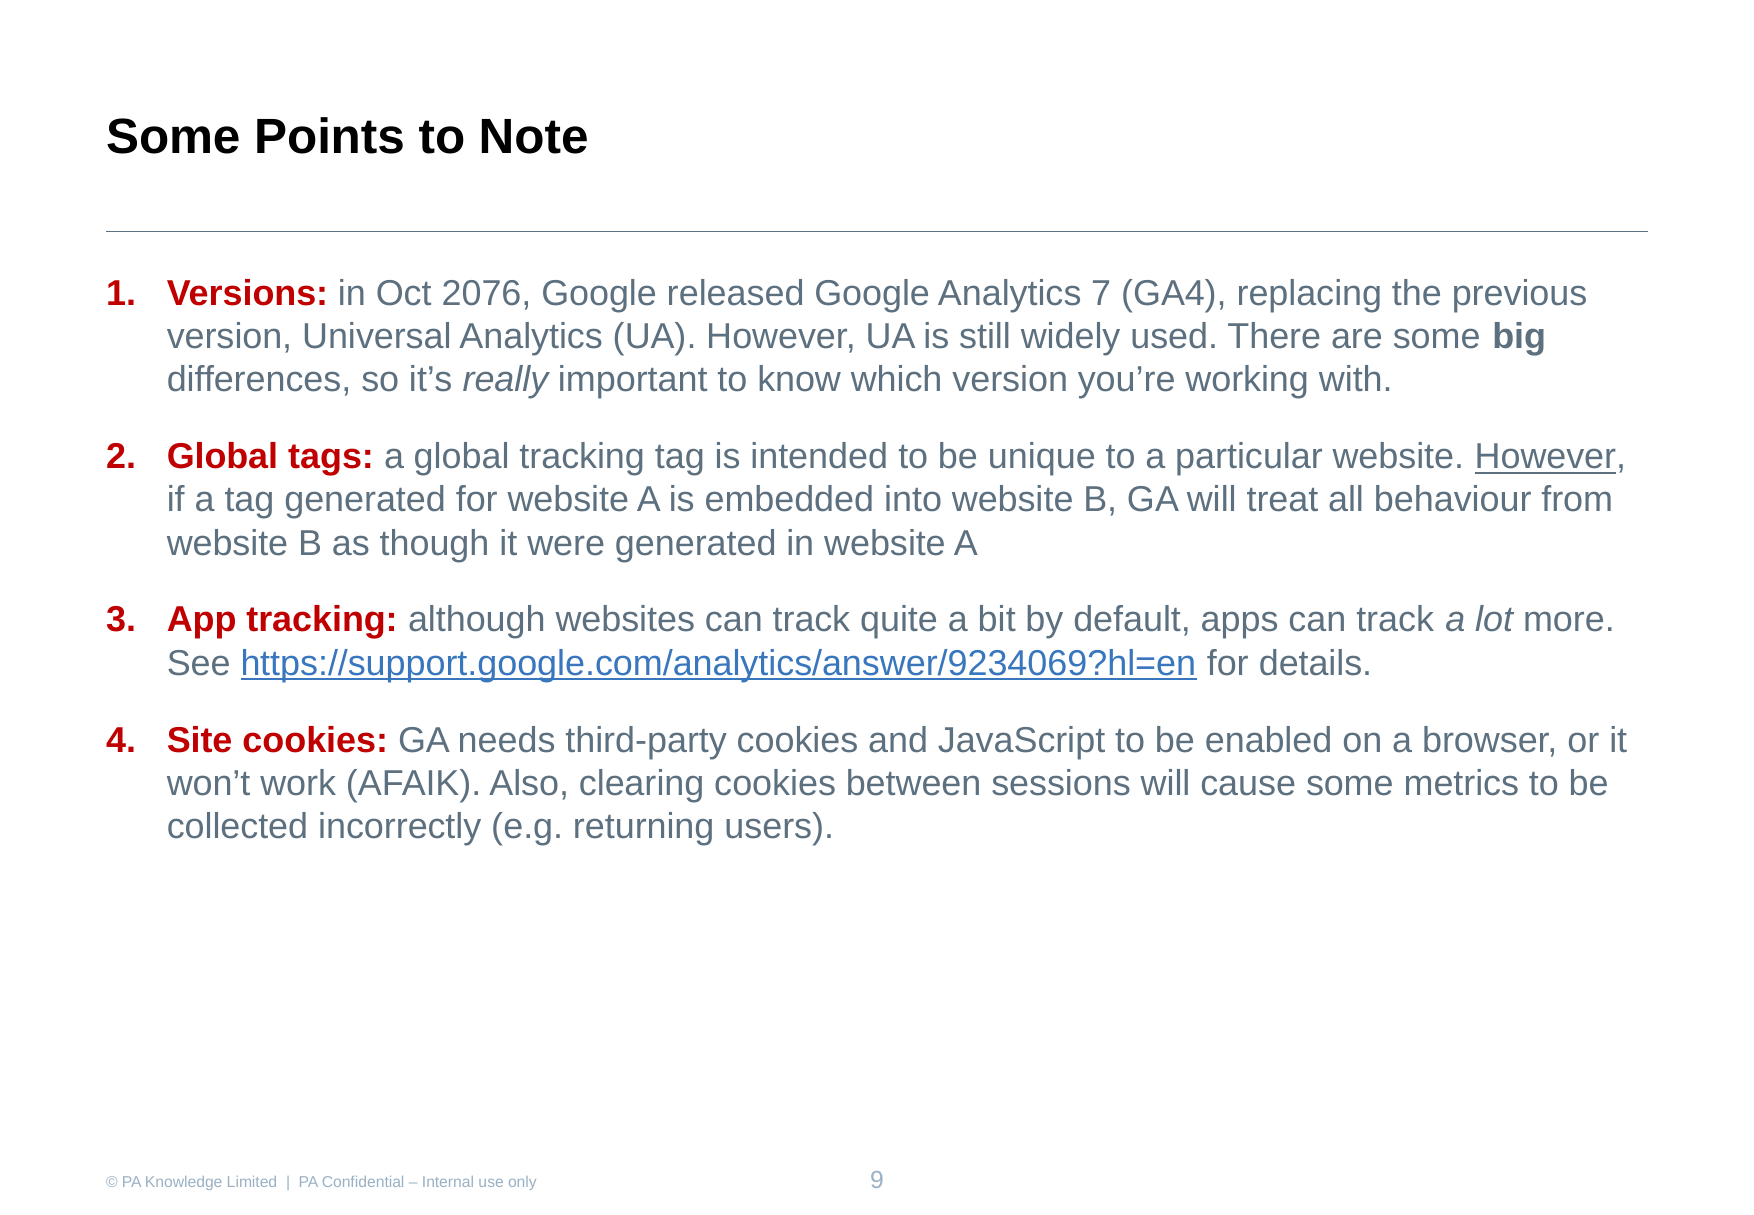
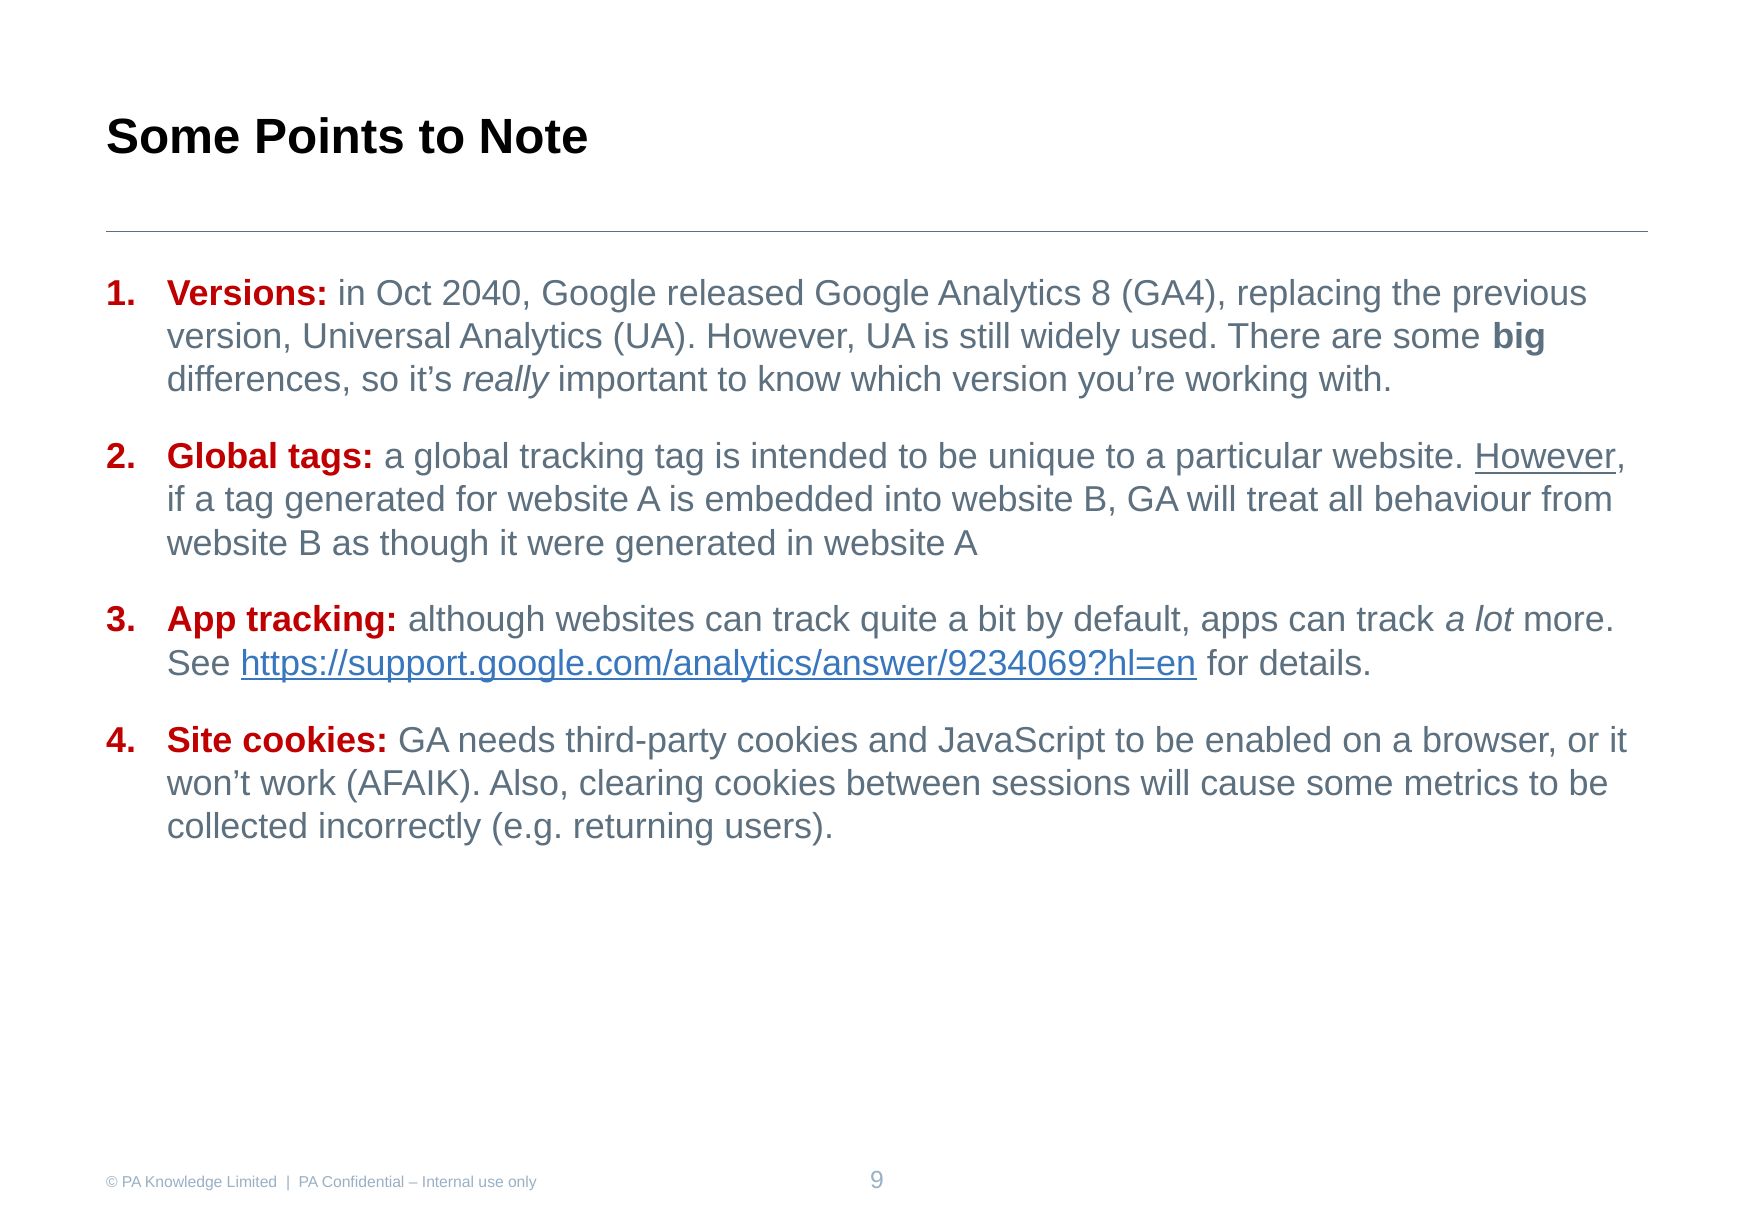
2076: 2076 -> 2040
7: 7 -> 8
